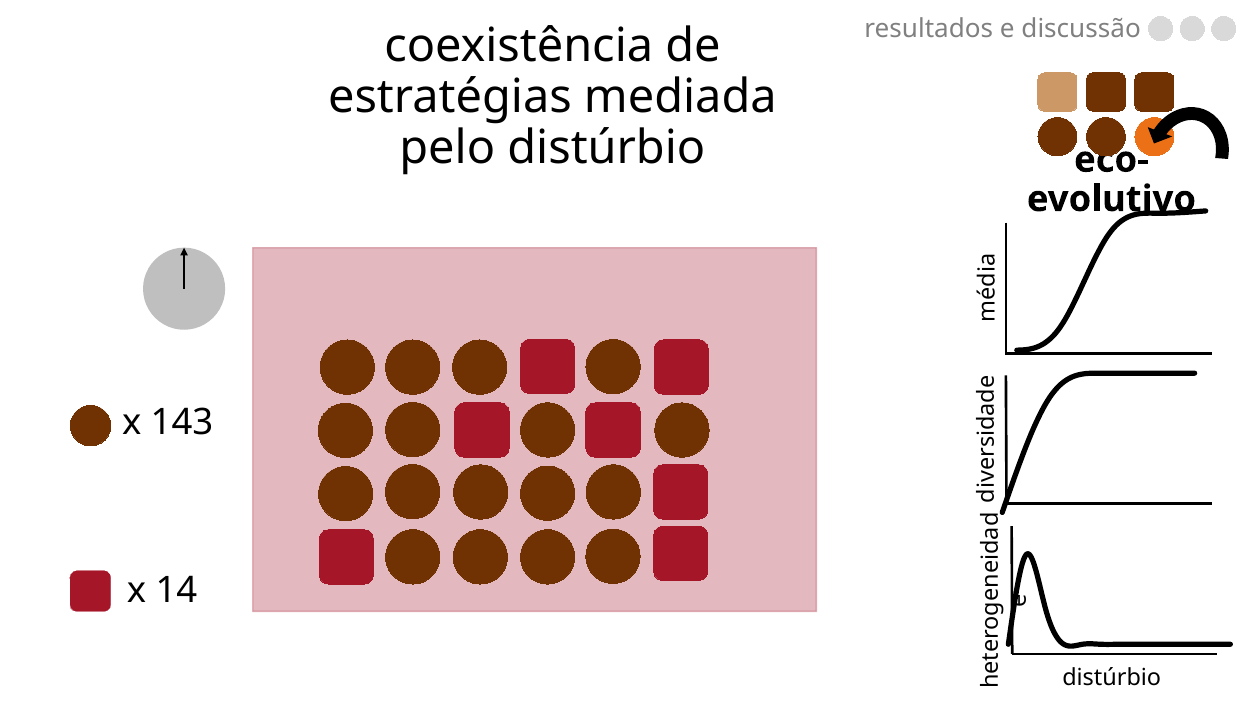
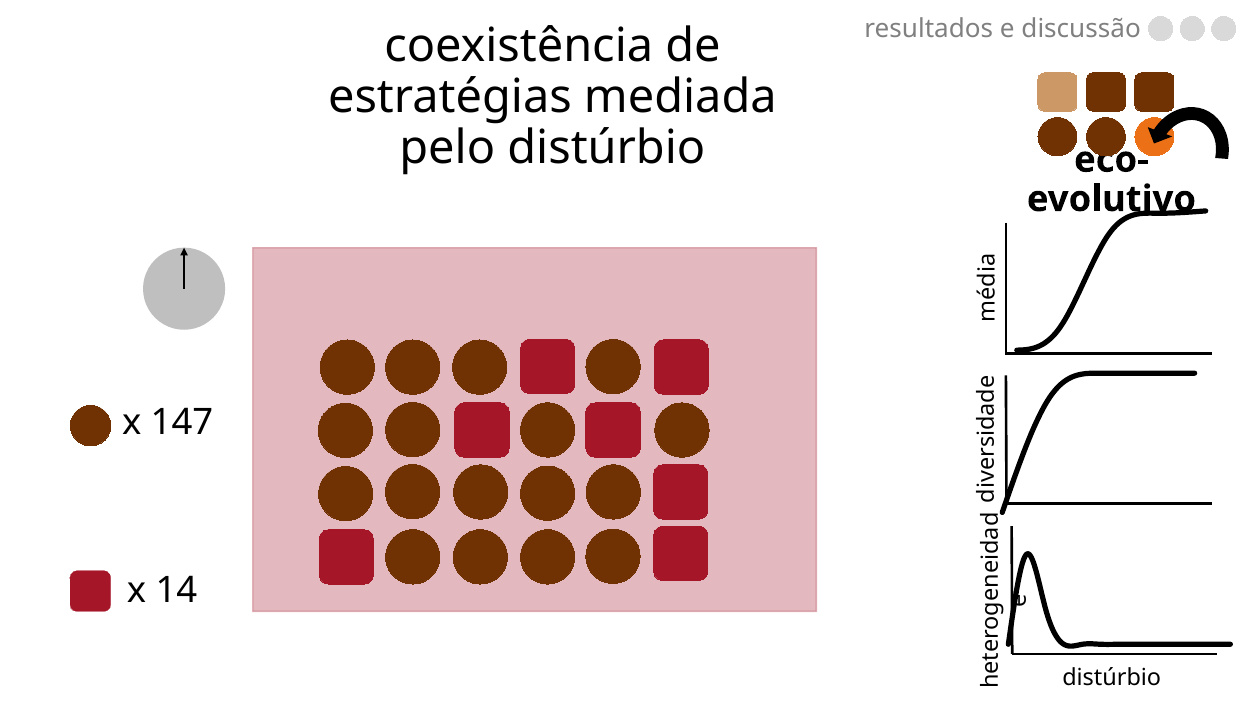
143: 143 -> 147
